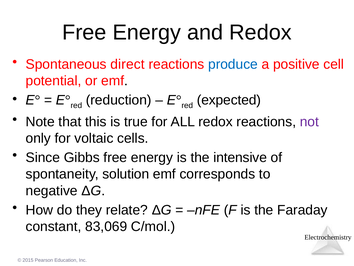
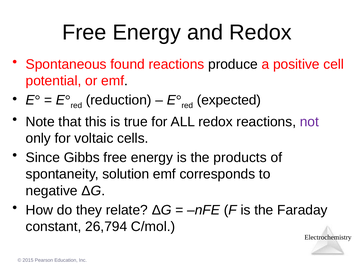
direct: direct -> found
produce colour: blue -> black
intensive: intensive -> products
83,069: 83,069 -> 26,794
